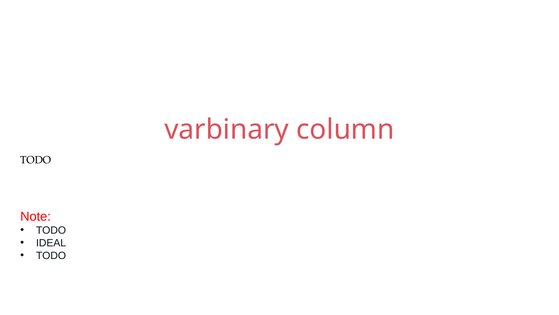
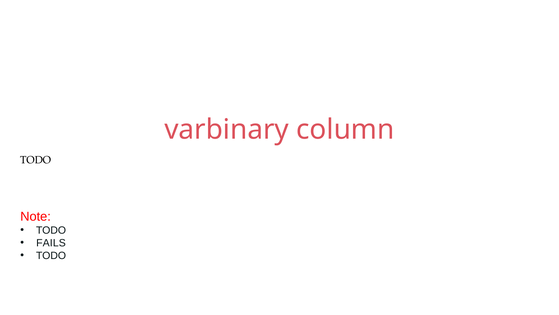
IDEAL: IDEAL -> FAILS
